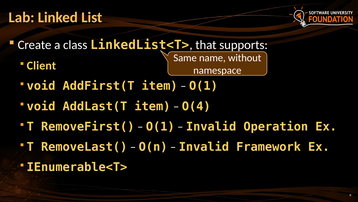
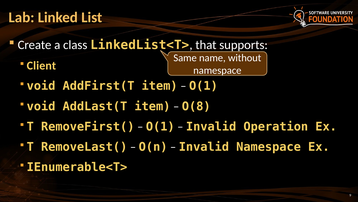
O(4: O(4 -> O(8
Invalid Framework: Framework -> Namespace
